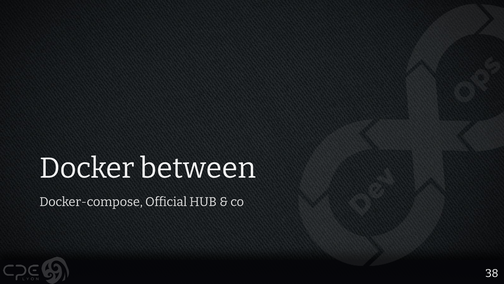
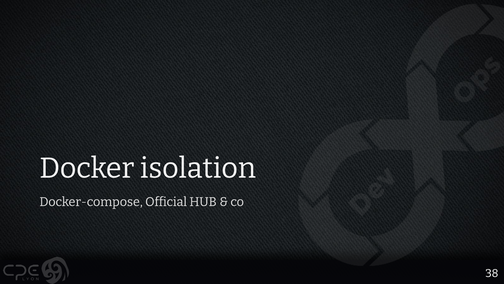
between: between -> isolation
